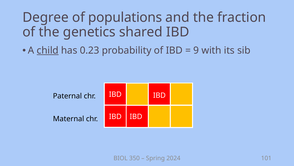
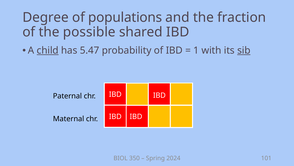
genetics: genetics -> possible
0.23: 0.23 -> 5.47
9: 9 -> 1
sib underline: none -> present
